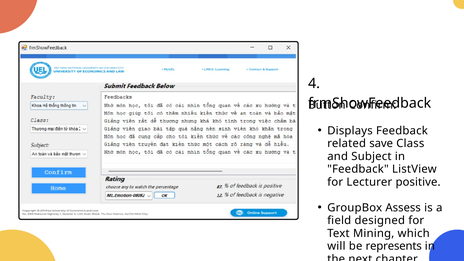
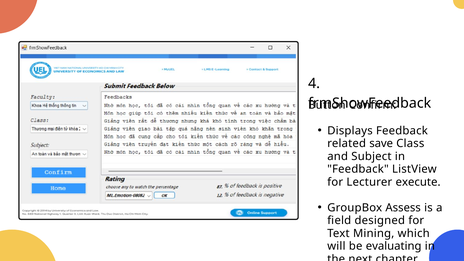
positive: positive -> execute
represents: represents -> evaluating
